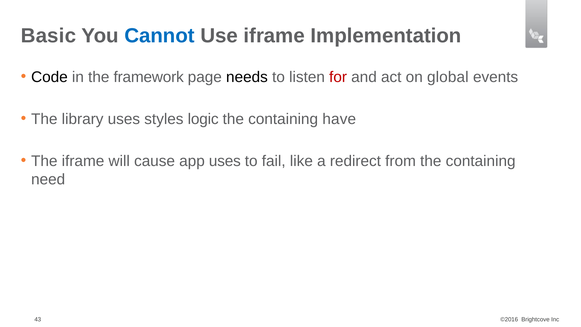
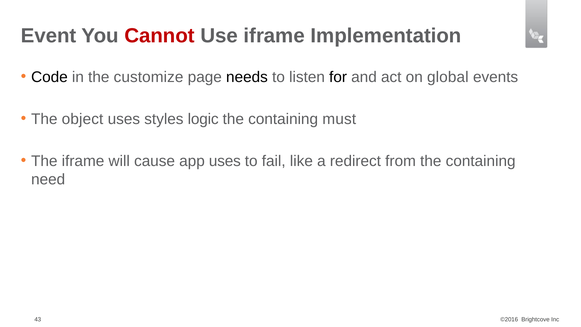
Basic: Basic -> Event
Cannot colour: blue -> red
framework: framework -> customize
for colour: red -> black
library: library -> object
have: have -> must
